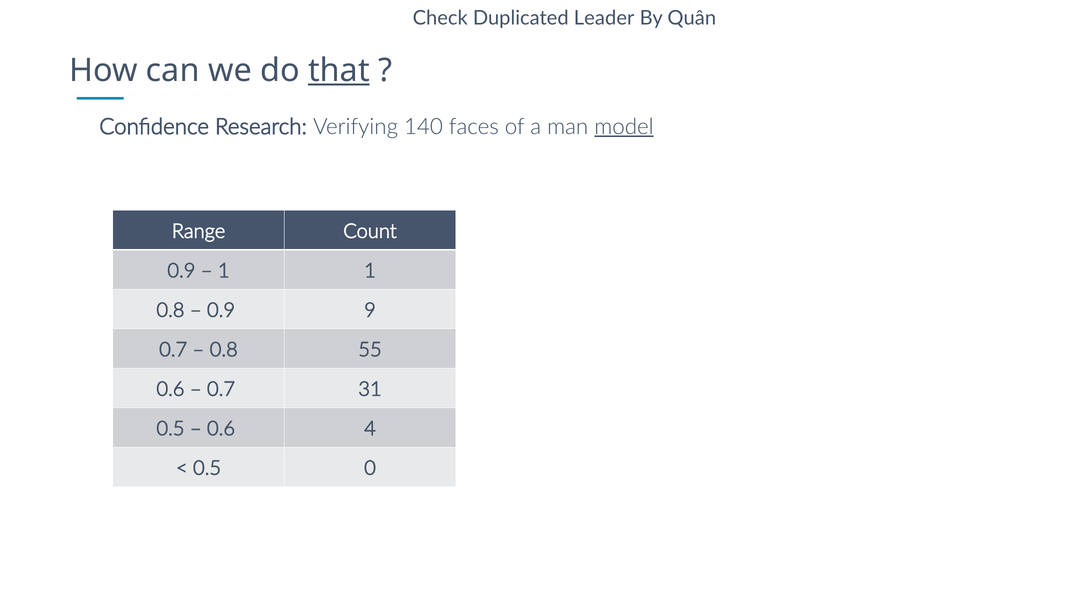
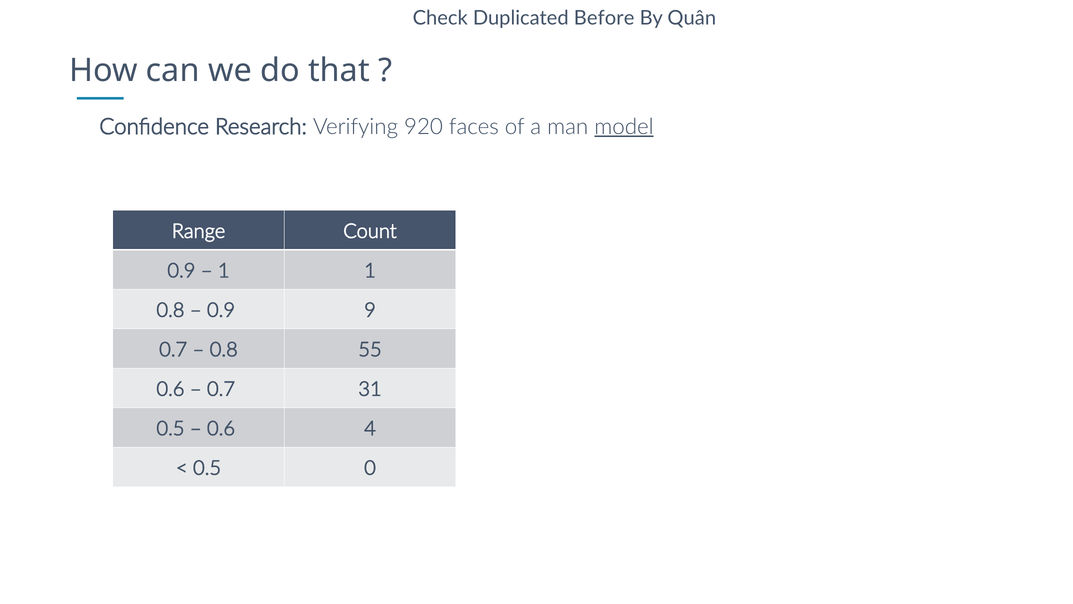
Leader: Leader -> Before
that underline: present -> none
140: 140 -> 920
